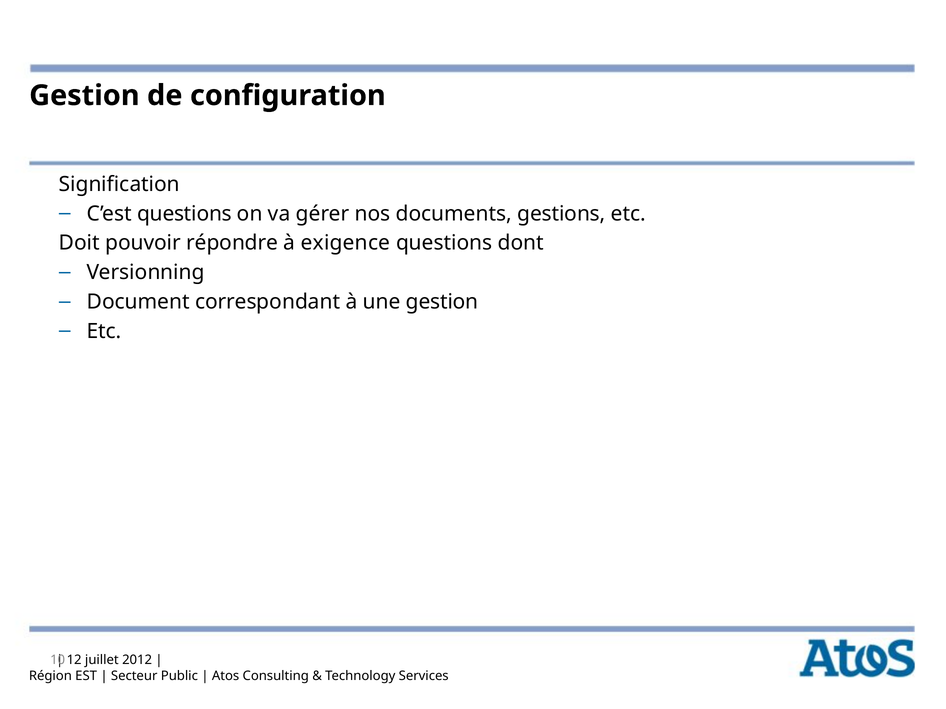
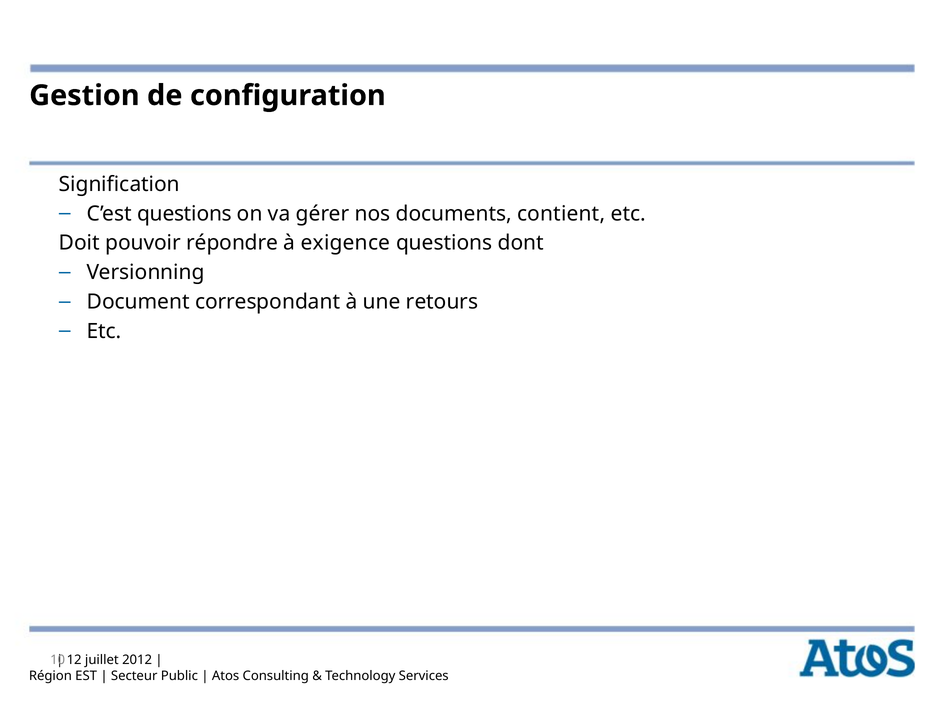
gestions: gestions -> contient
une gestion: gestion -> retours
